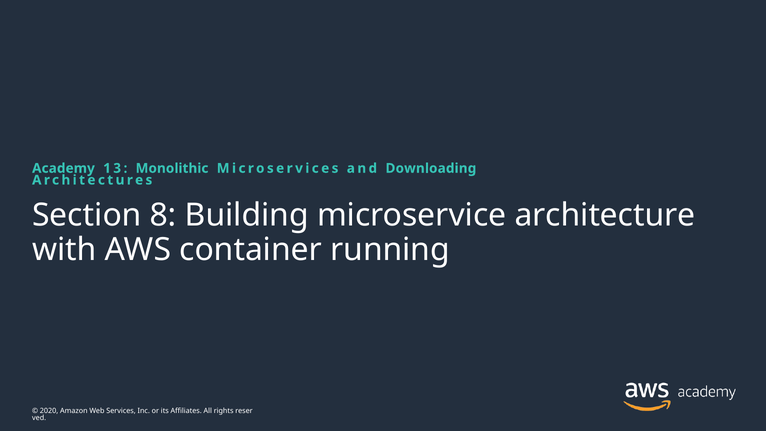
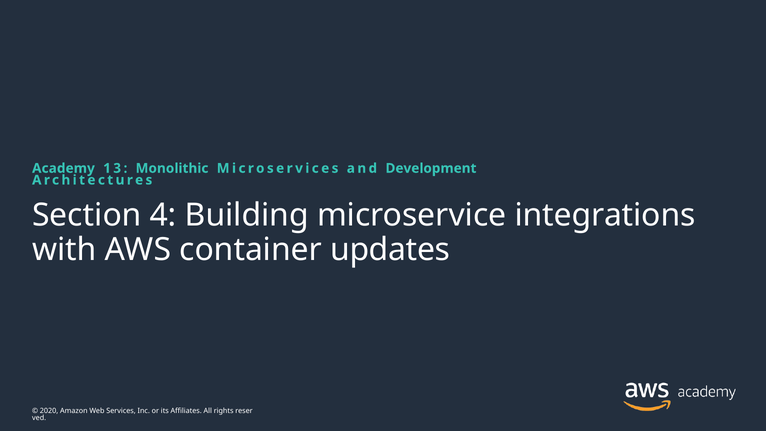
Downloading: Downloading -> Development
8: 8 -> 4
architecture: architecture -> integrations
running: running -> updates
